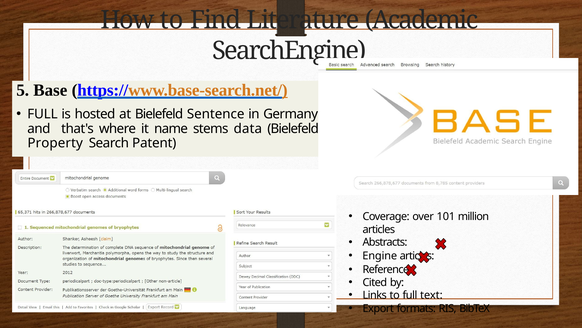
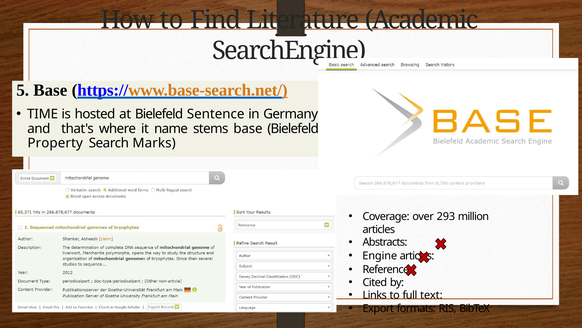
FULL at (43, 114): FULL -> TIME
stems data: data -> base
Patent: Patent -> Marks
101: 101 -> 293
